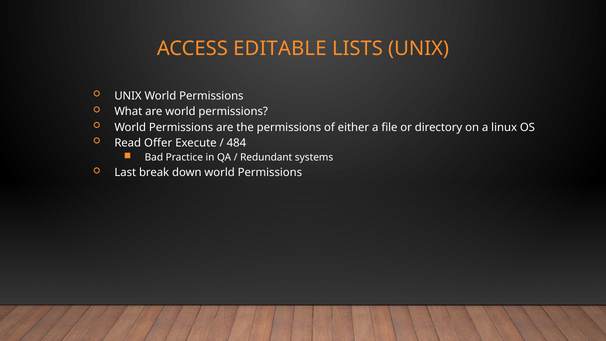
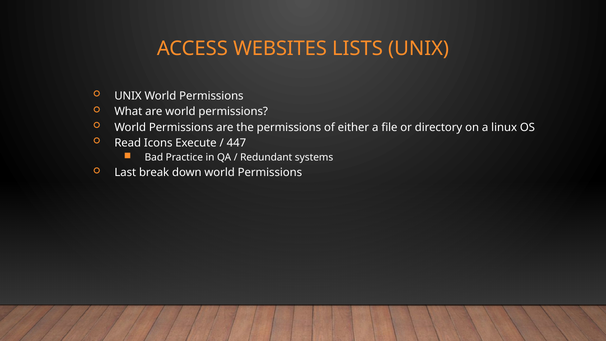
EDITABLE: EDITABLE -> WEBSITES
Offer: Offer -> Icons
484: 484 -> 447
